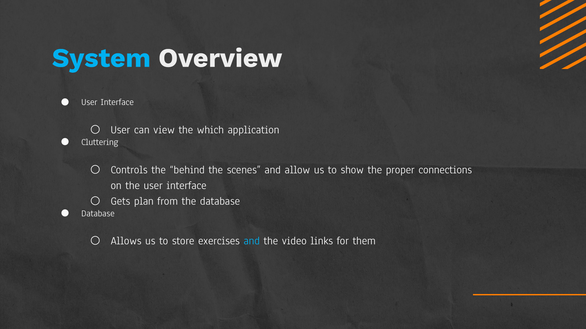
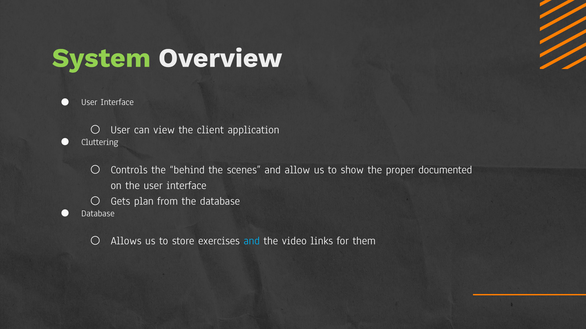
System colour: light blue -> light green
which: which -> client
connections: connections -> documented
